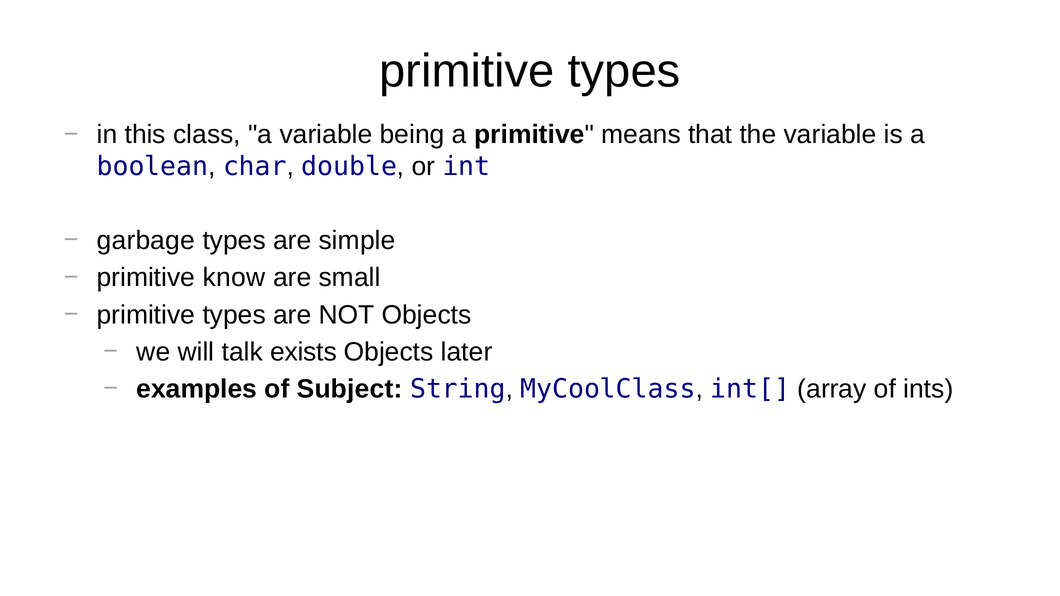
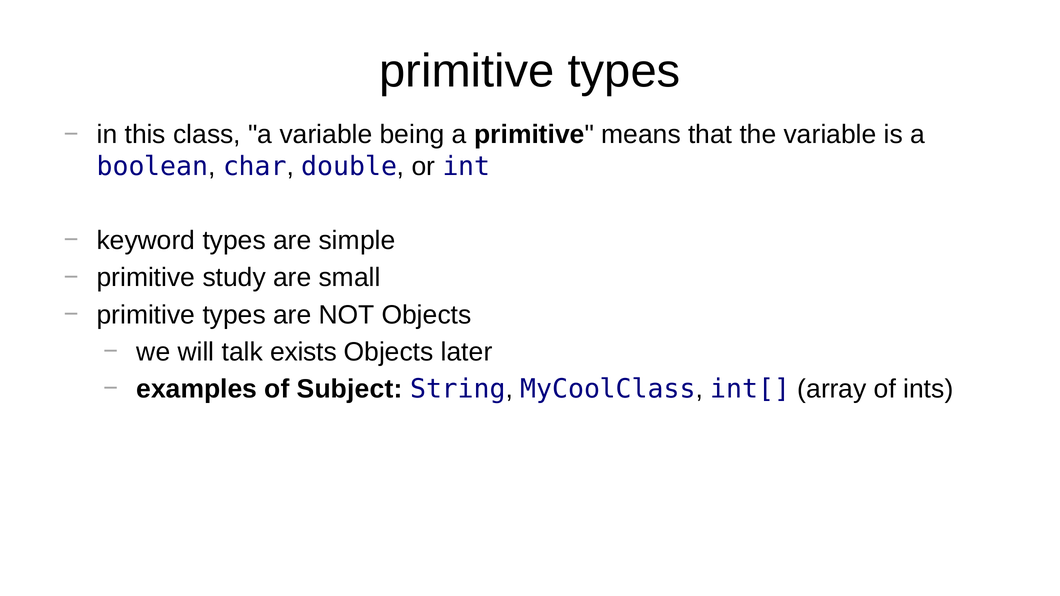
garbage: garbage -> keyword
know: know -> study
